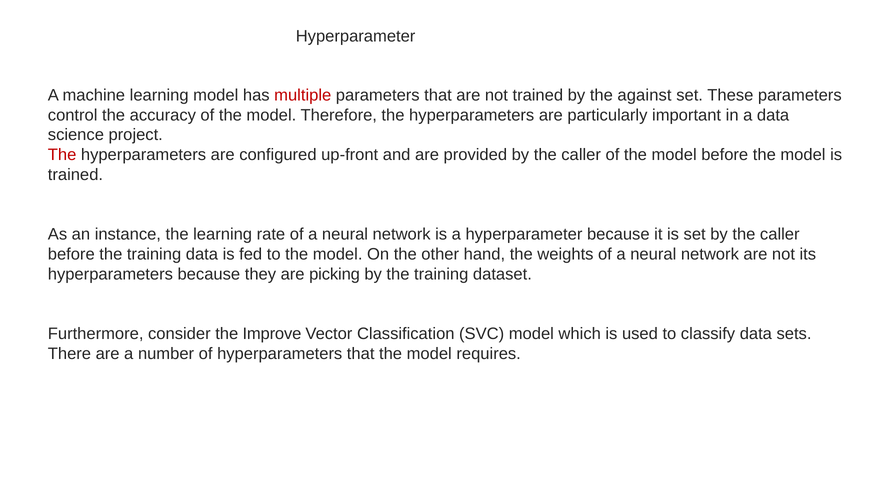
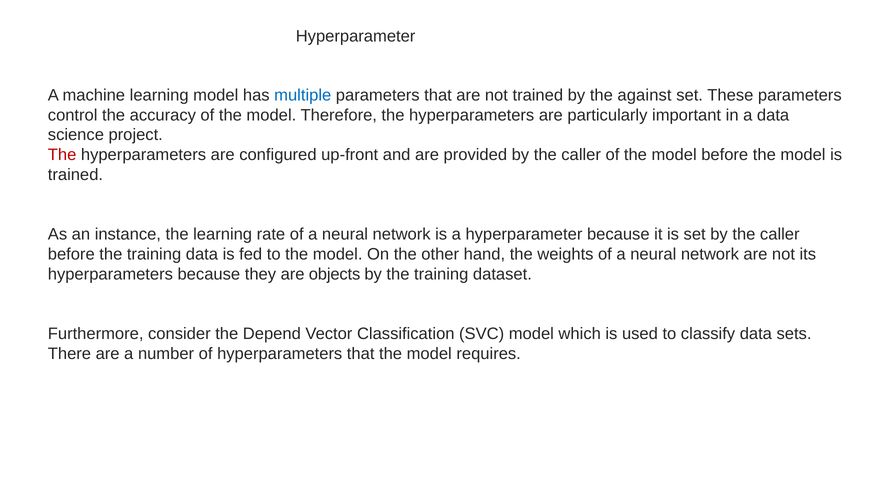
multiple colour: red -> blue
picking: picking -> objects
Improve: Improve -> Depend
